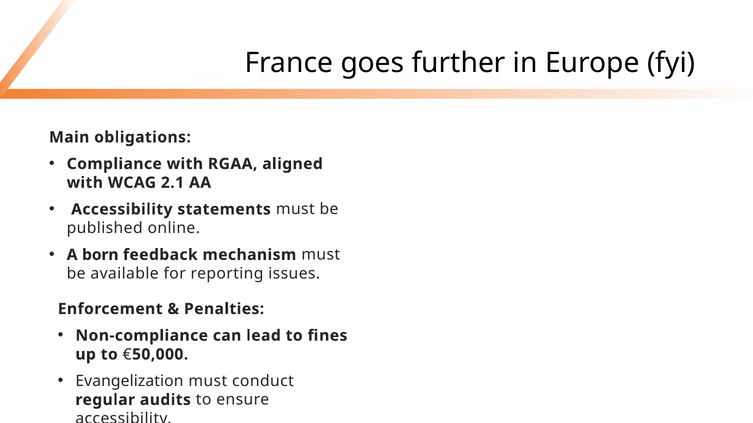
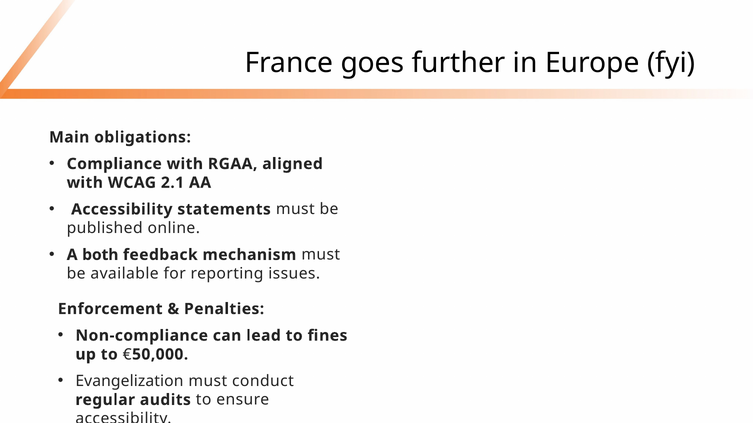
born: born -> both
